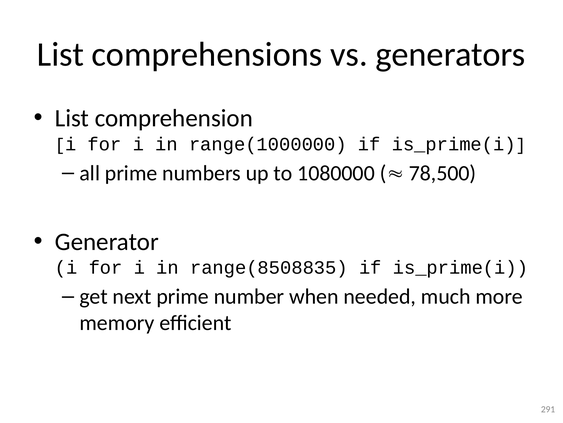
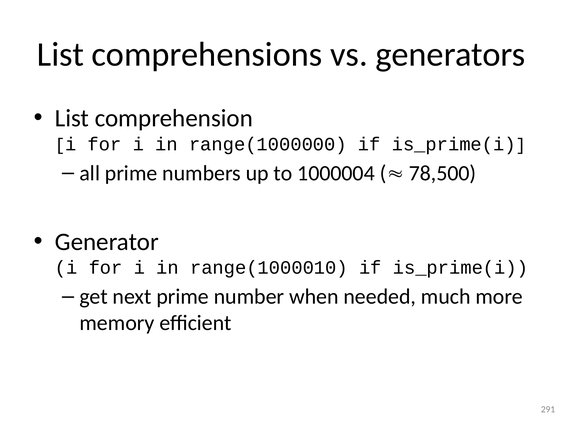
1080000: 1080000 -> 1000004
range(8508835: range(8508835 -> range(1000010
